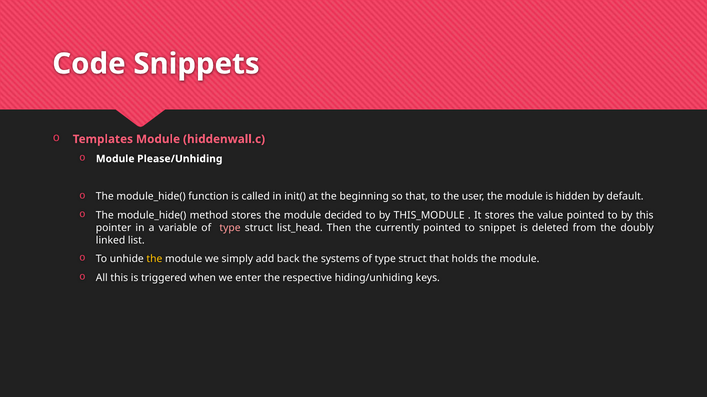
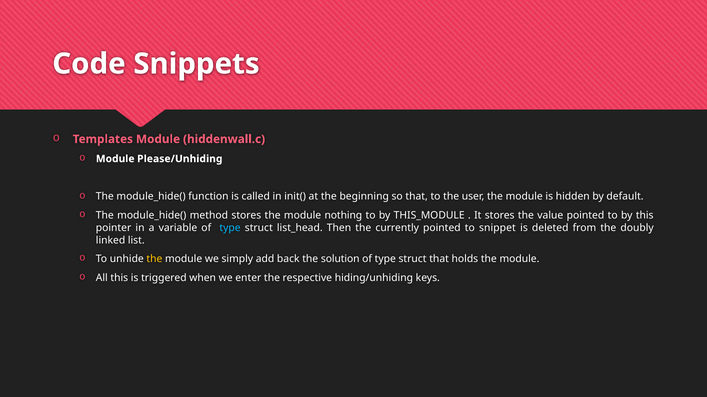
decided: decided -> nothing
type at (230, 228) colour: pink -> light blue
systems: systems -> solution
